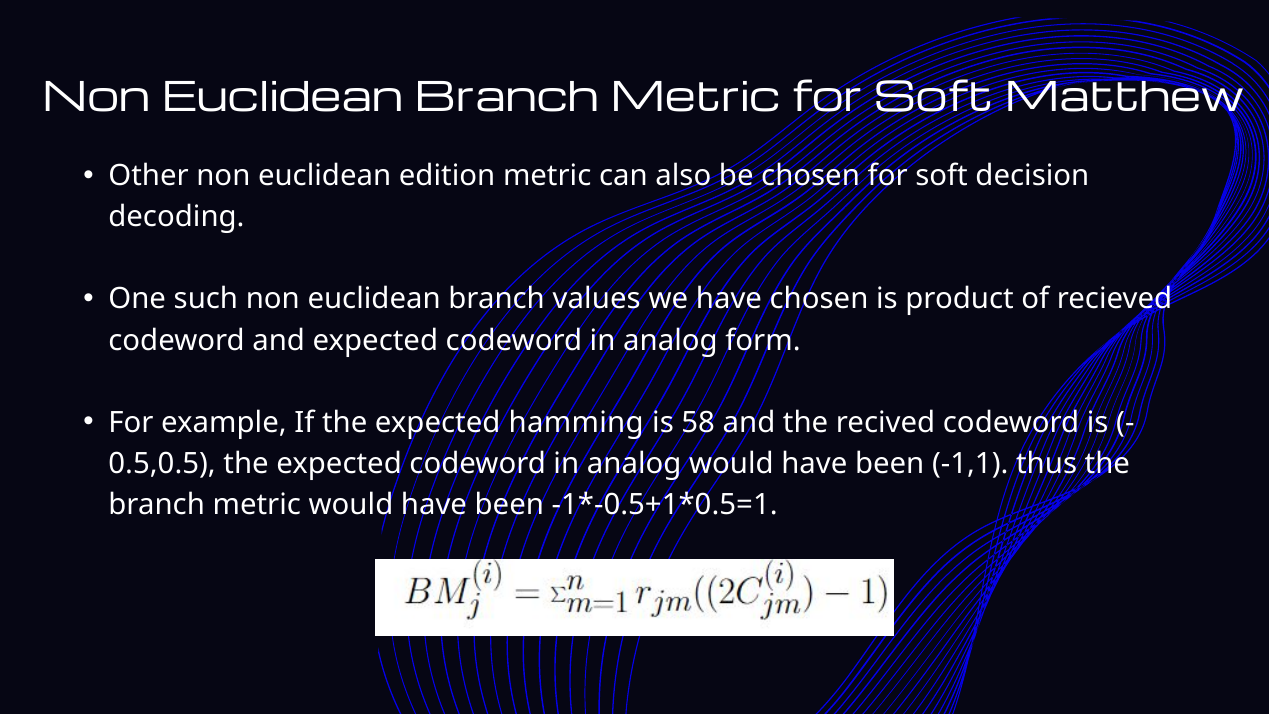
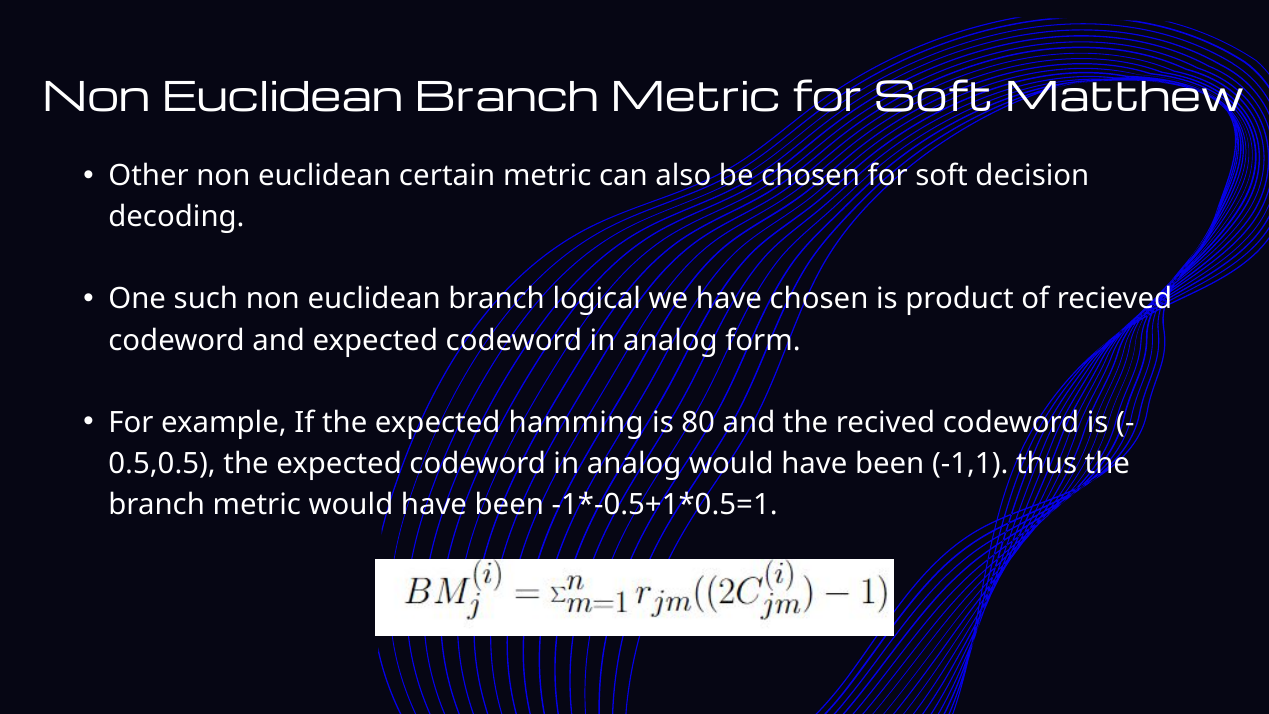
edition: edition -> certain
values: values -> logical
58: 58 -> 80
